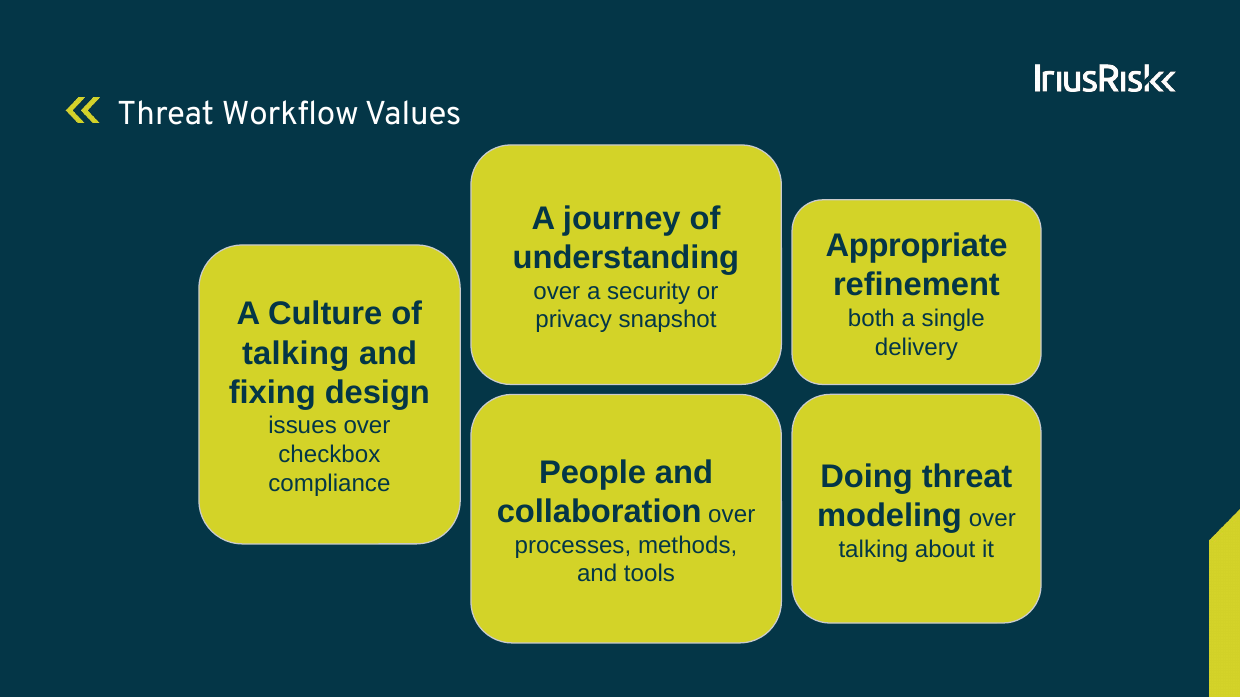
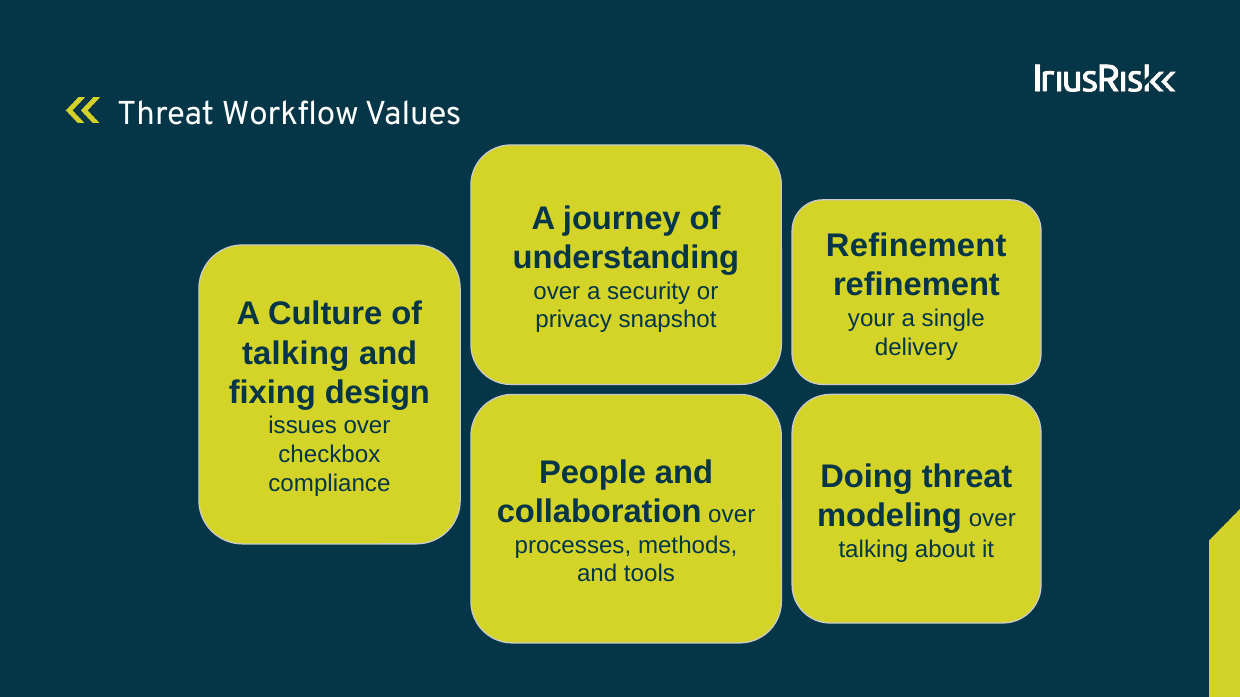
Appropriate at (917, 246): Appropriate -> Refinement
both: both -> your
